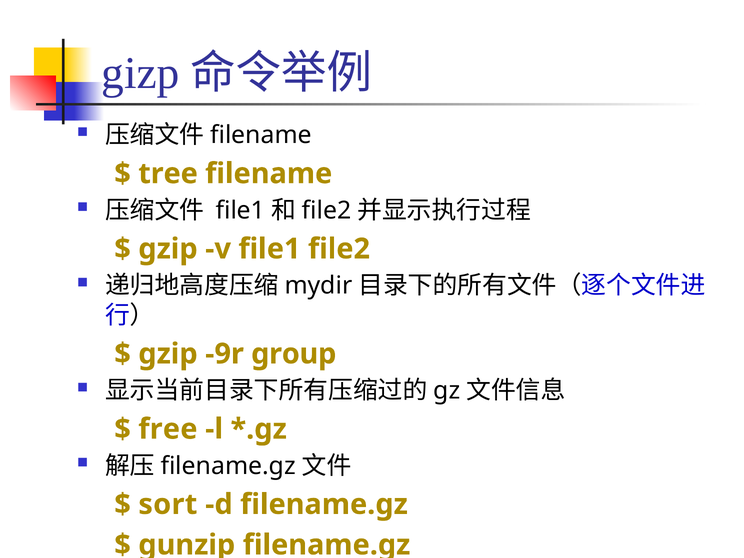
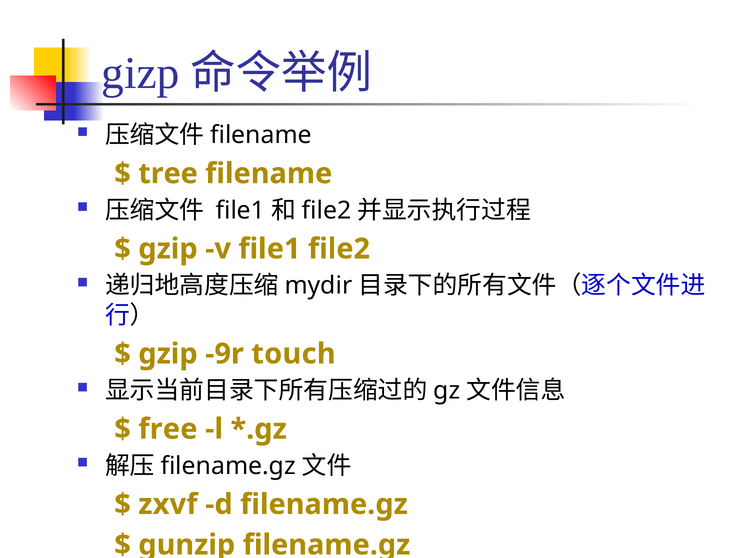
group: group -> touch
sort: sort -> zxvf
